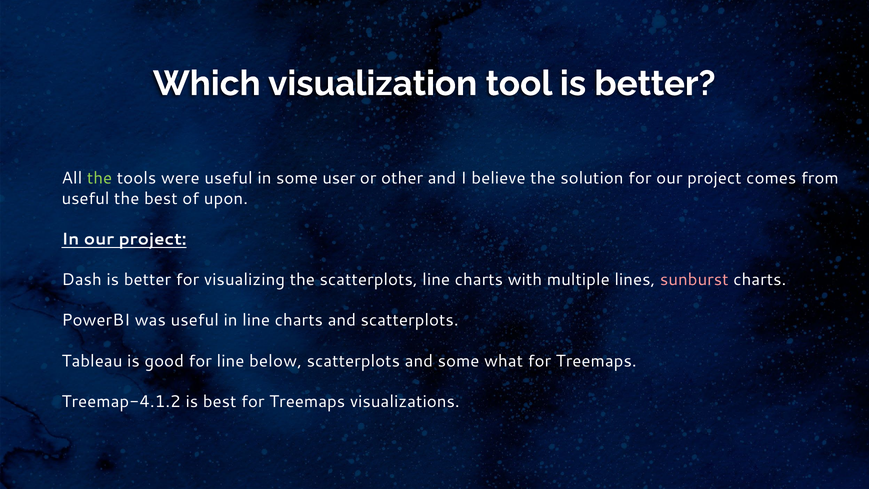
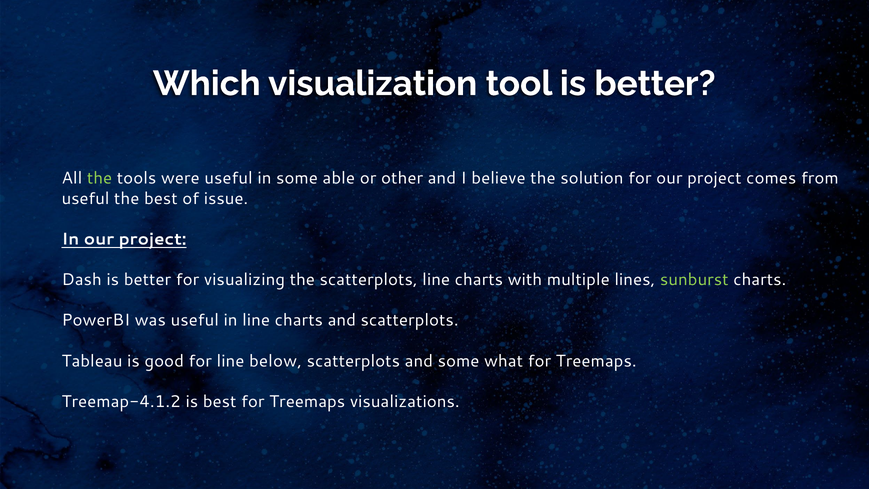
user: user -> able
upon: upon -> issue
sunburst colour: pink -> light green
